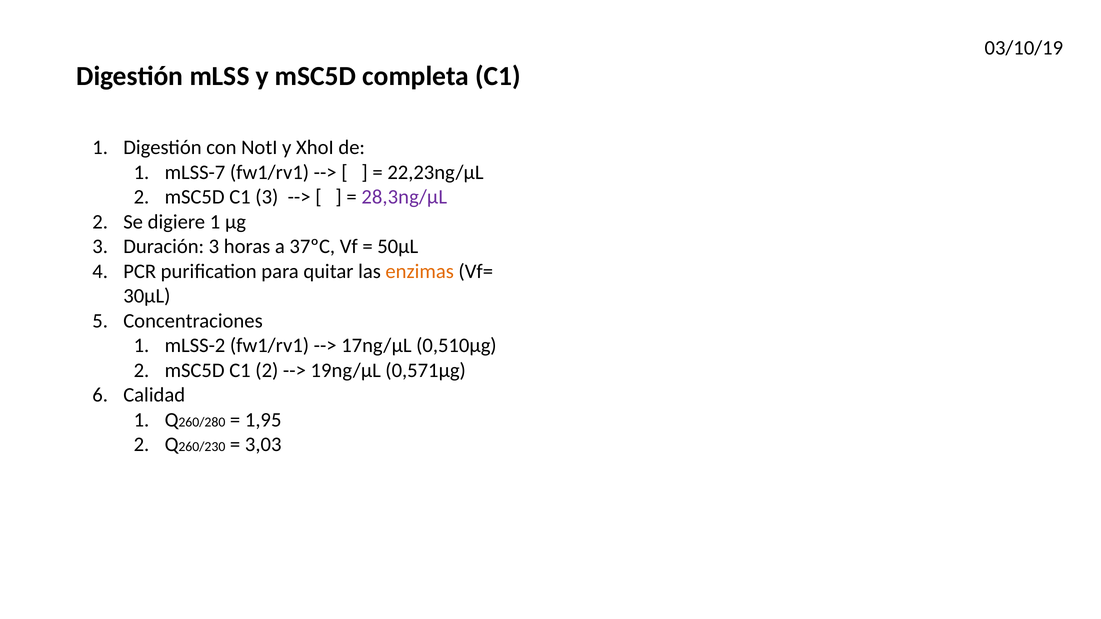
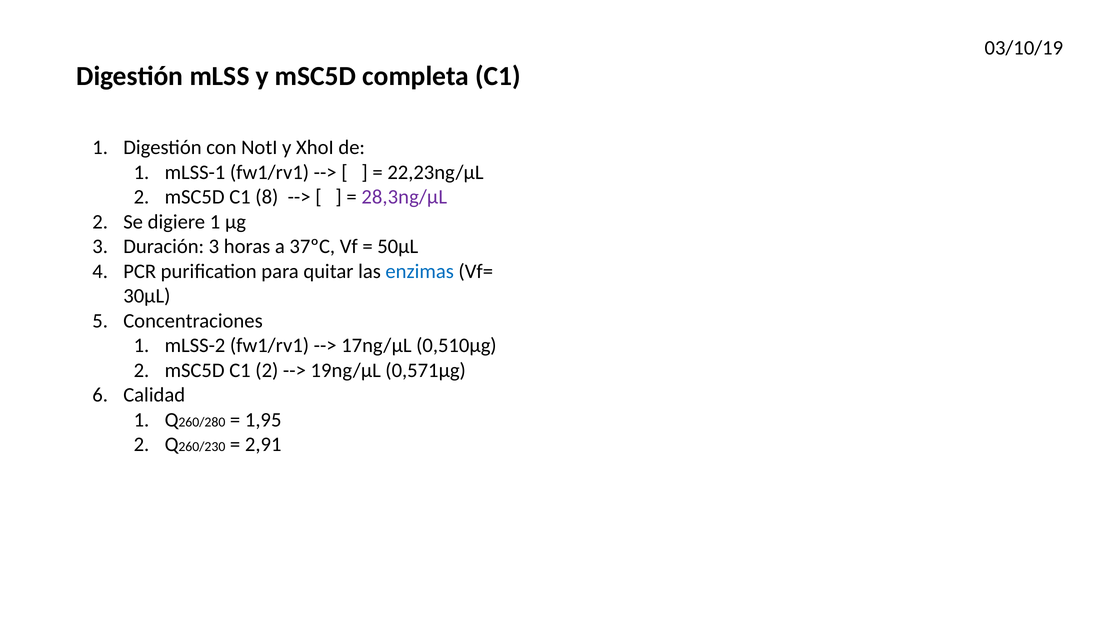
mLSS-7: mLSS-7 -> mLSS-1
C1 3: 3 -> 8
enzimas colour: orange -> blue
3,03: 3,03 -> 2,91
